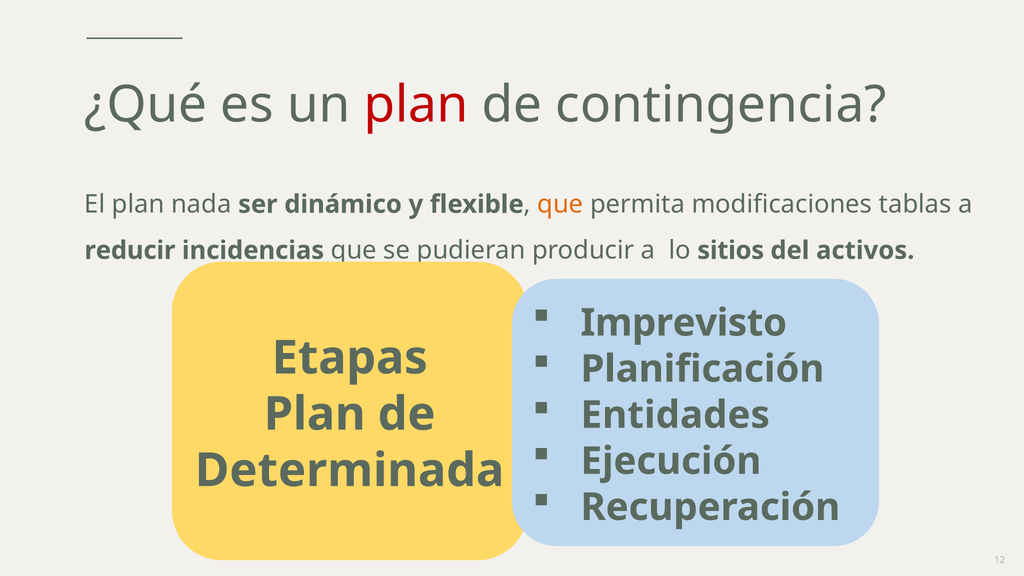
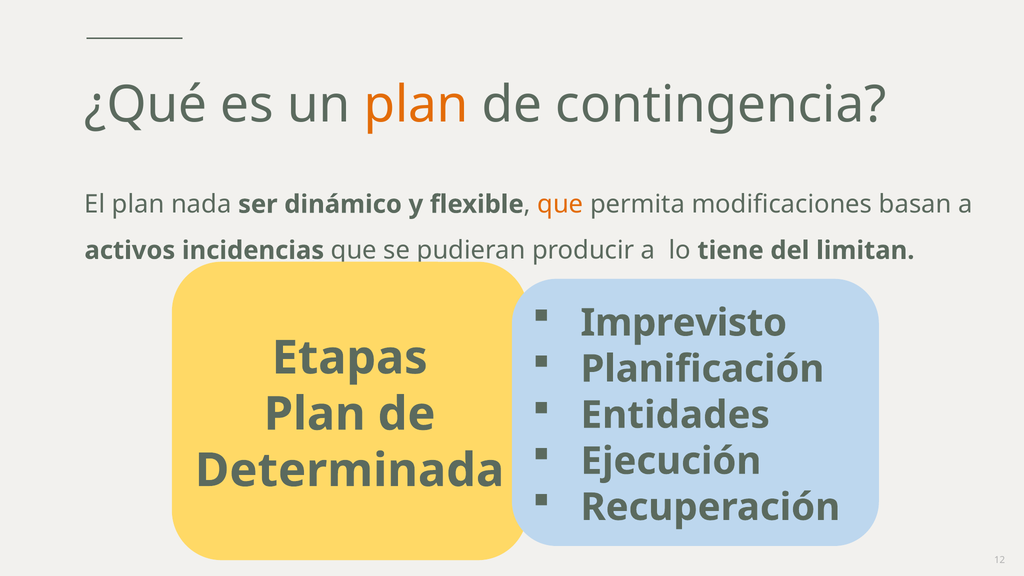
plan at (416, 105) colour: red -> orange
tablas: tablas -> basan
reducir: reducir -> activos
sitios: sitios -> tiene
activos: activos -> limitan
